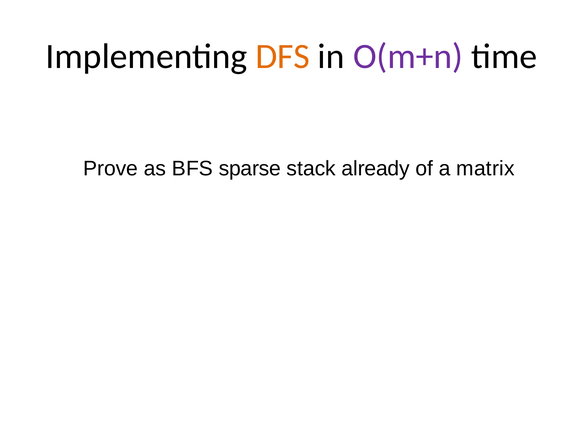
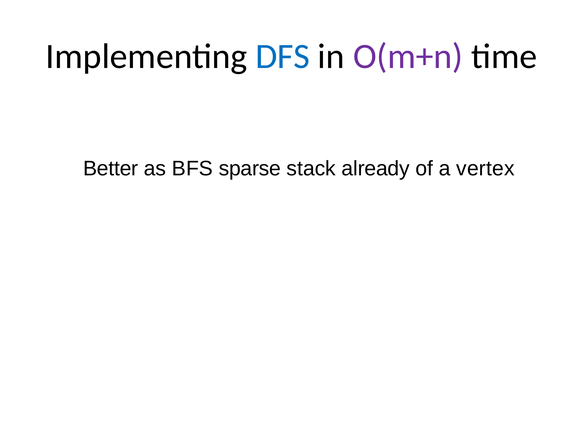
DFS colour: orange -> blue
Prove: Prove -> Better
matrix: matrix -> vertex
